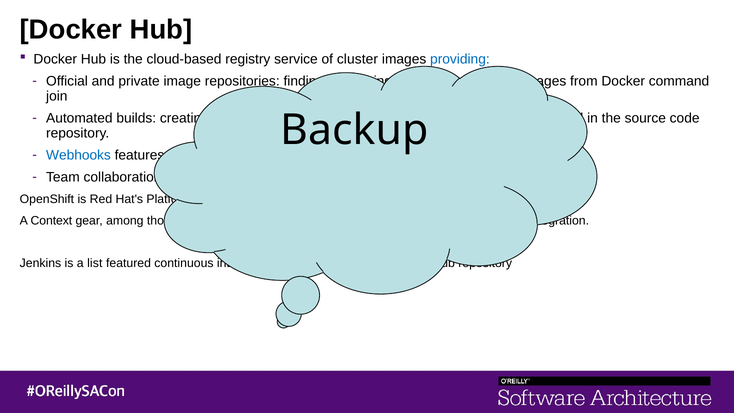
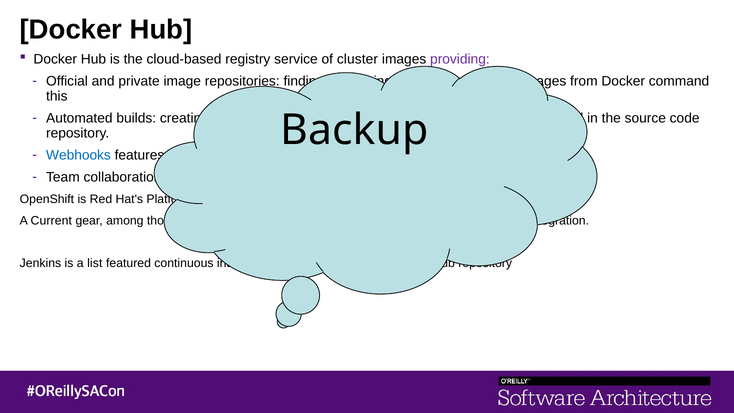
providing colour: blue -> purple
join at (57, 96): join -> this
Context: Context -> Current
